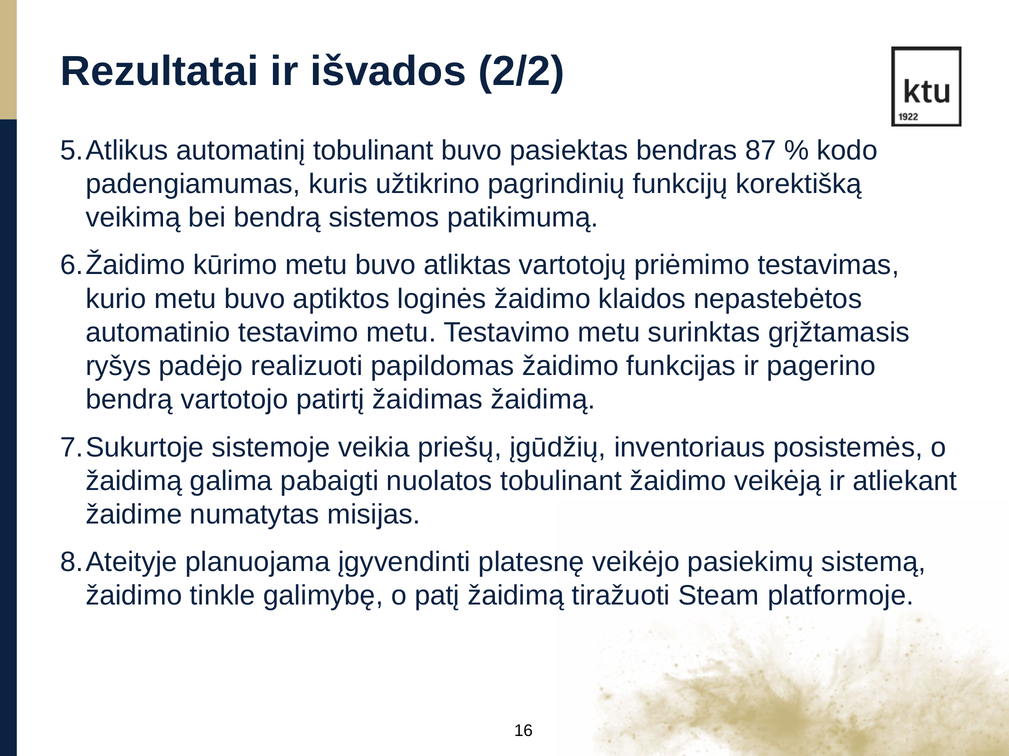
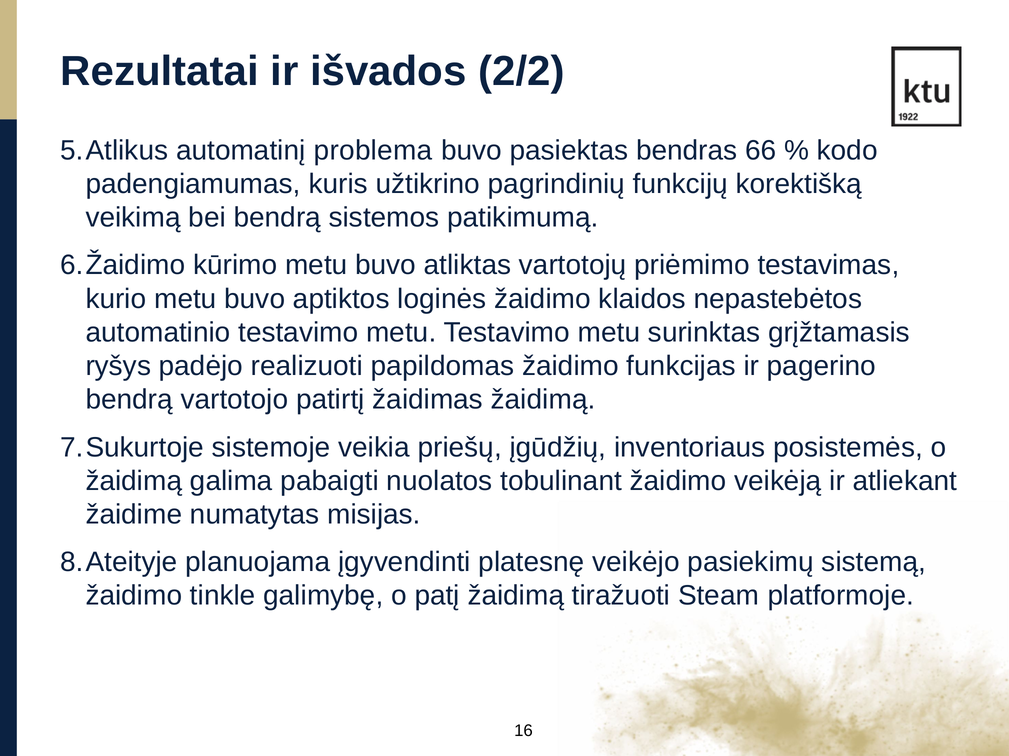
automatinį tobulinant: tobulinant -> problema
87: 87 -> 66
